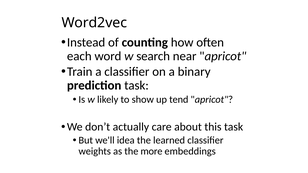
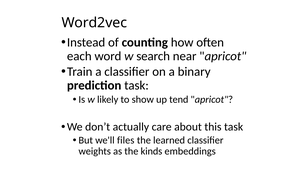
idea: idea -> files
more: more -> kinds
